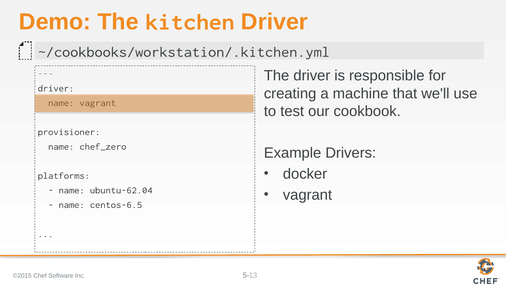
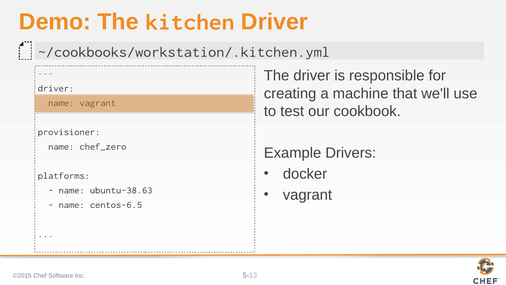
ubuntu-62.04: ubuntu-62.04 -> ubuntu-38.63
